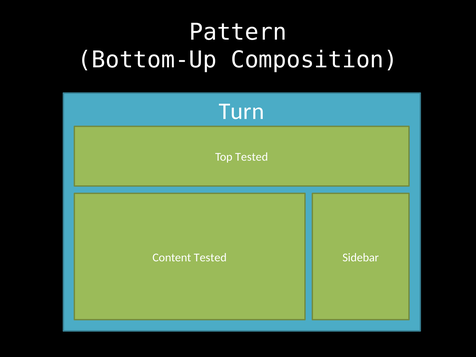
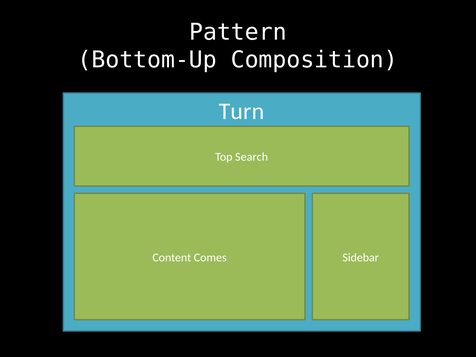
Top Tested: Tested -> Search
Content Tested: Tested -> Comes
